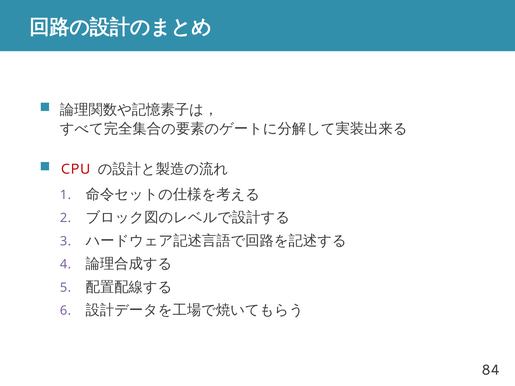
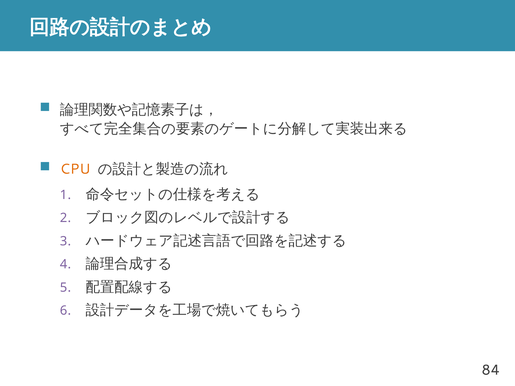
CPU colour: red -> orange
